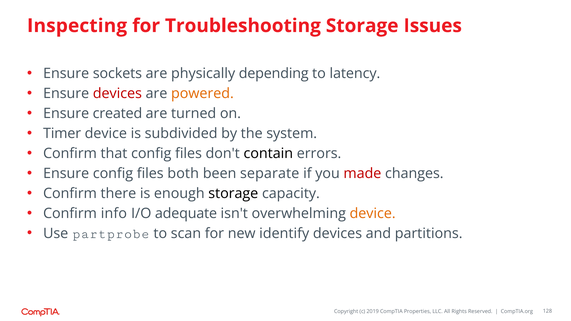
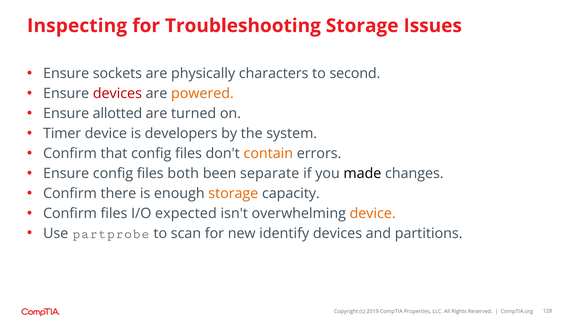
depending: depending -> characters
latency: latency -> second
created: created -> allotted
subdivided: subdivided -> developers
contain colour: black -> orange
made colour: red -> black
storage at (233, 194) colour: black -> orange
Confirm info: info -> files
adequate: adequate -> expected
